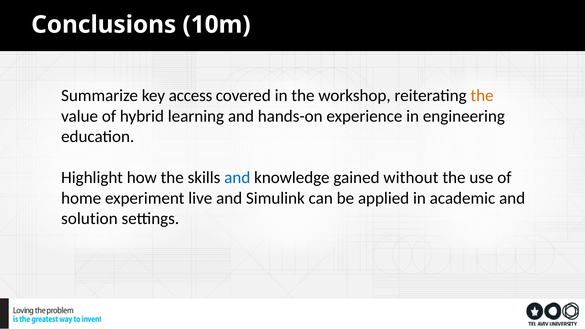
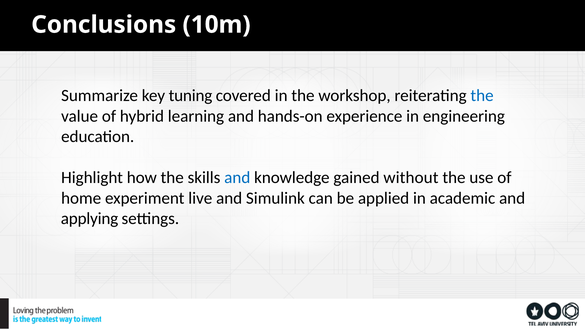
access: access -> tuning
the at (482, 96) colour: orange -> blue
solution: solution -> applying
